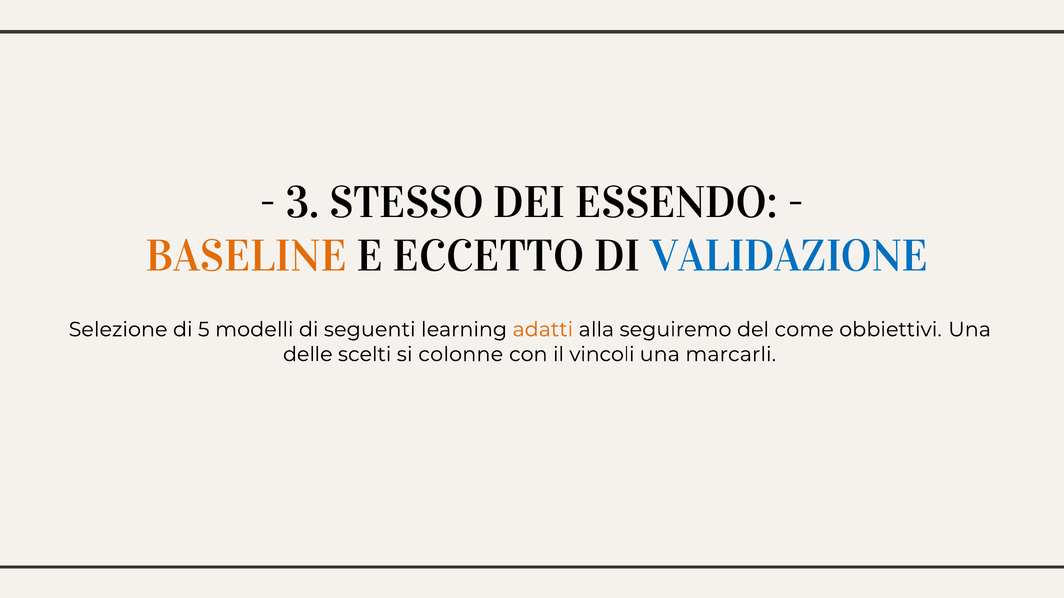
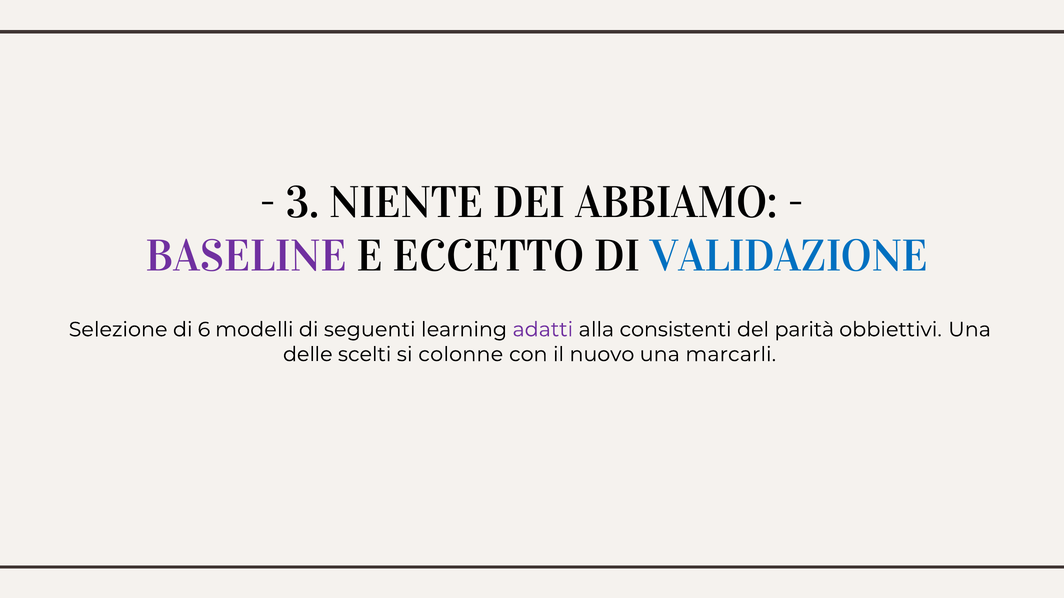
STESSO: STESSO -> NIENTE
ESSENDO: ESSENDO -> ABBIAMO
BASELINE colour: orange -> purple
5: 5 -> 6
adatti colour: orange -> purple
seguiremo: seguiremo -> consistenti
come: come -> parità
vincoli: vincoli -> nuovo
